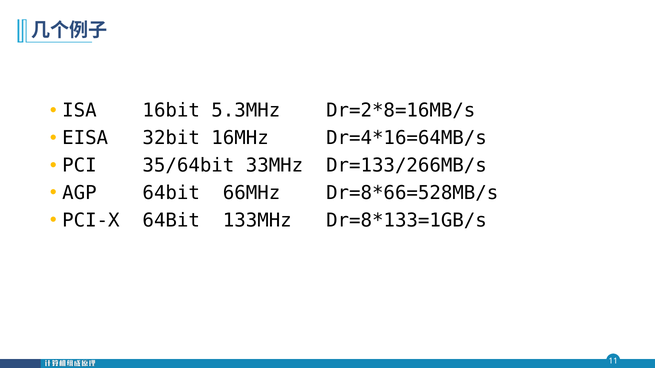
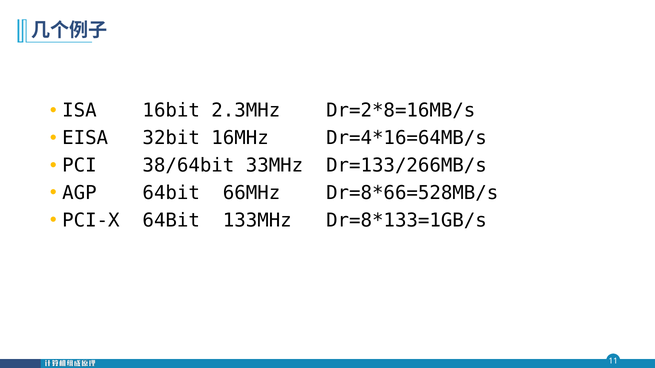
5.3MHz: 5.3MHz -> 2.3MHz
35/64bit: 35/64bit -> 38/64bit
